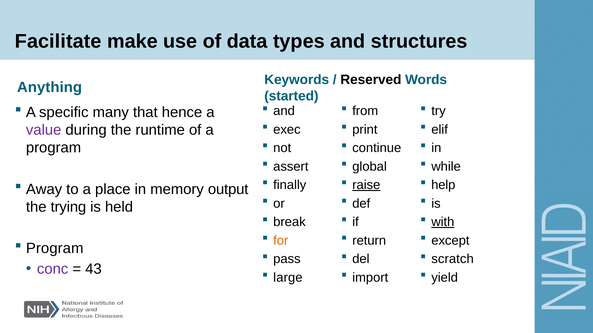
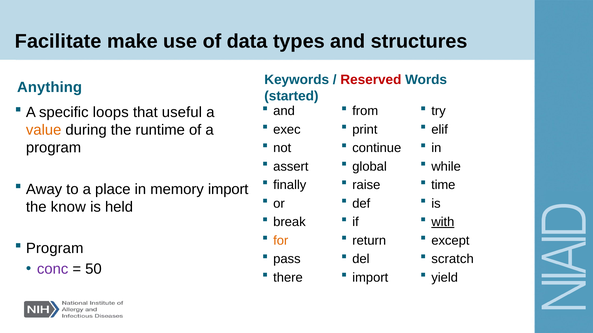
Reserved colour: black -> red
many: many -> loops
hence: hence -> useful
value colour: purple -> orange
raise underline: present -> none
help: help -> time
memory output: output -> import
trying: trying -> know
43: 43 -> 50
large: large -> there
